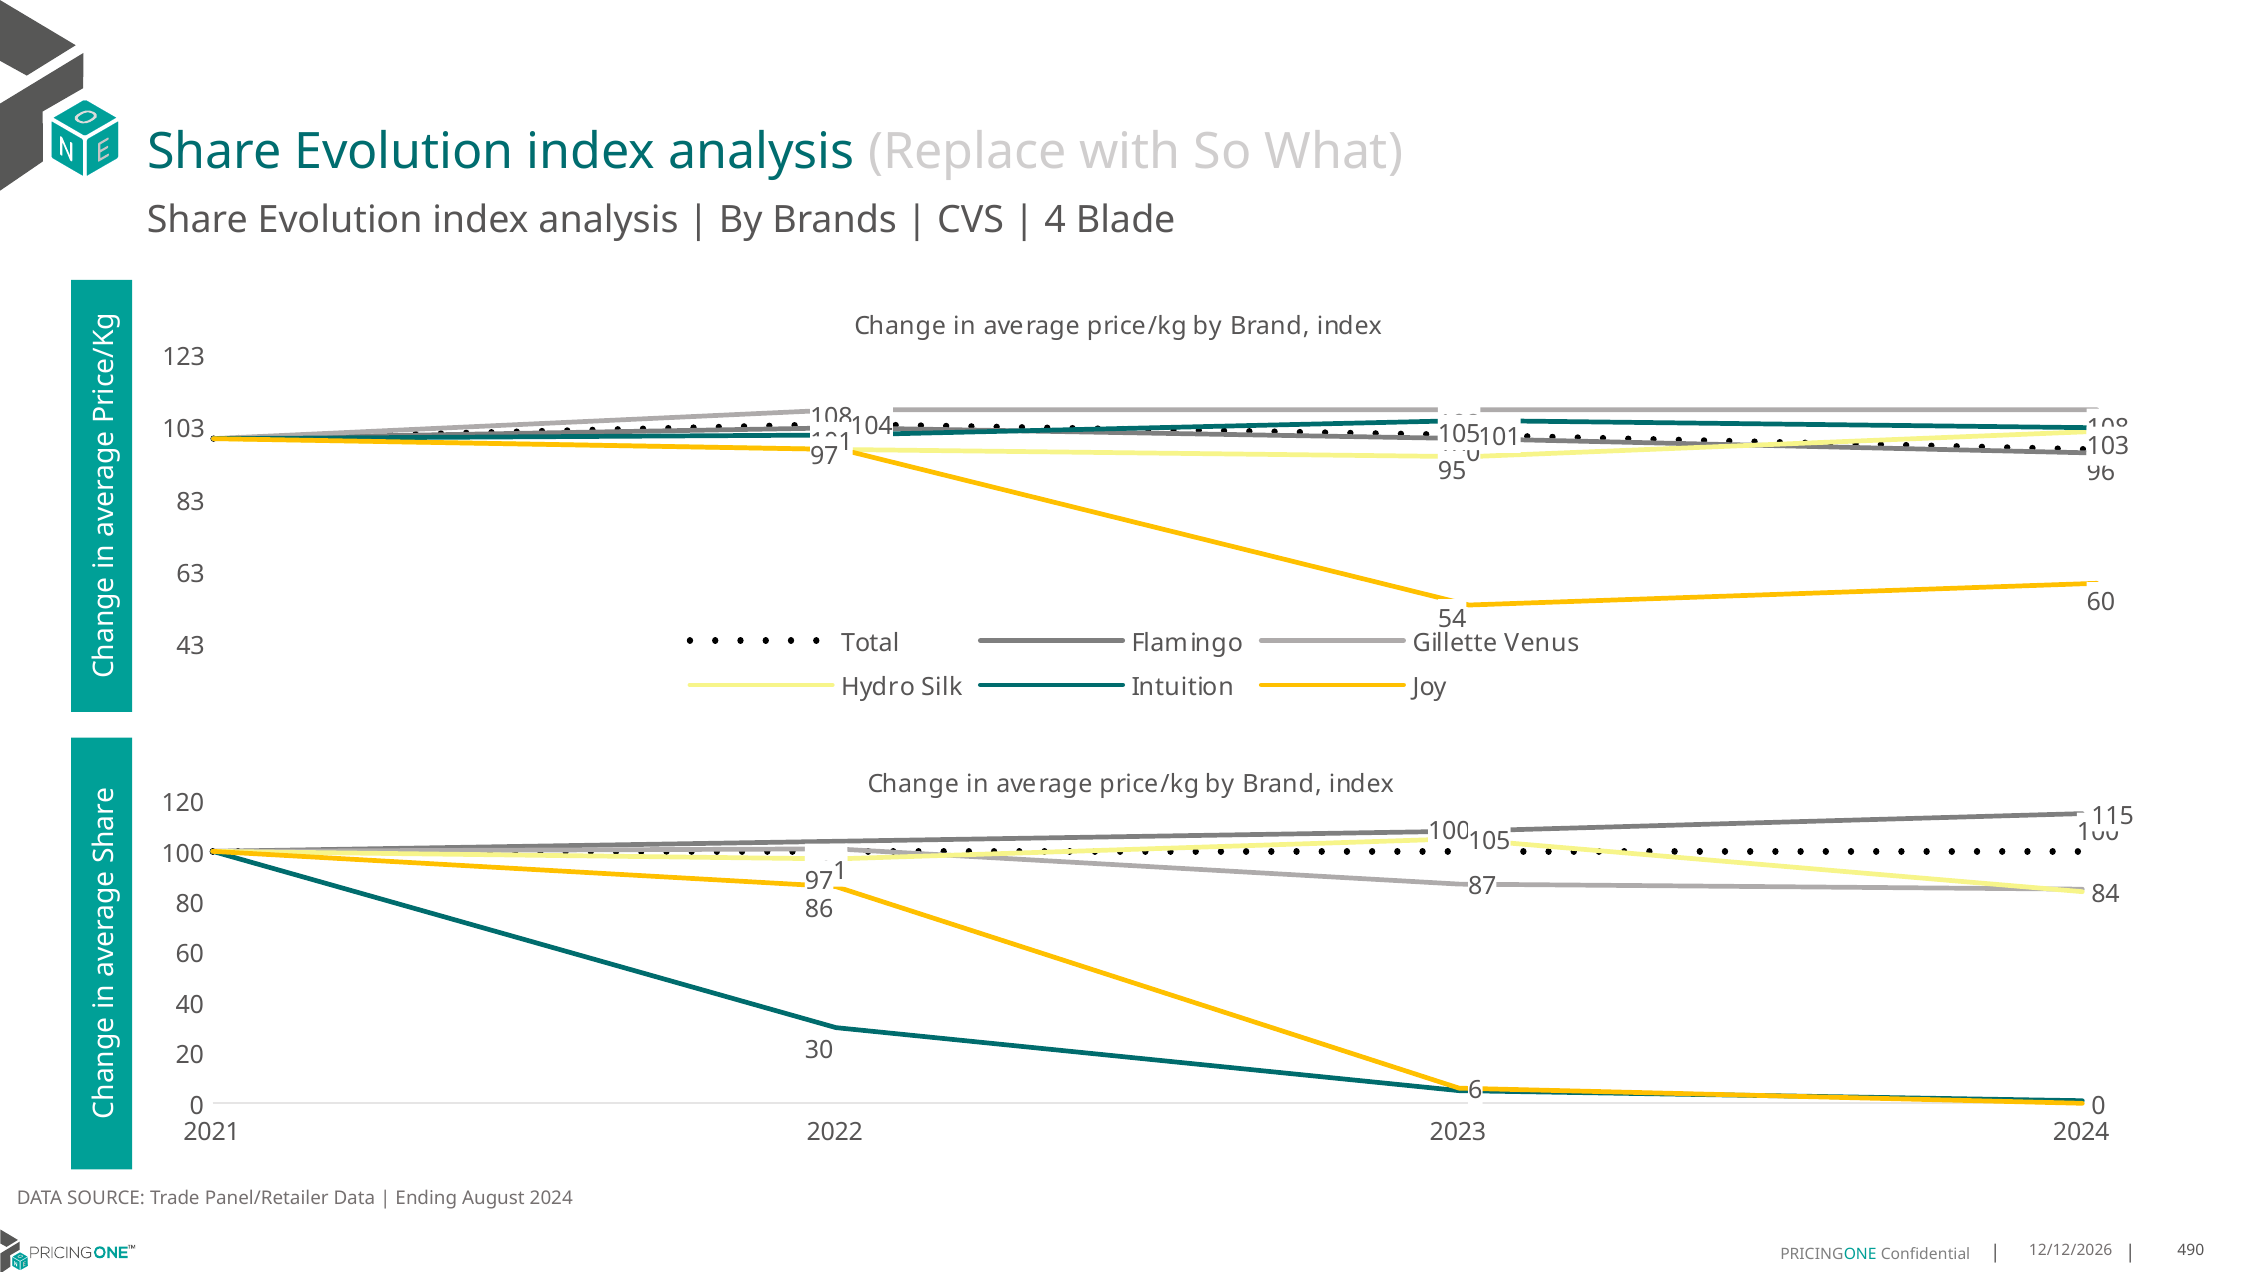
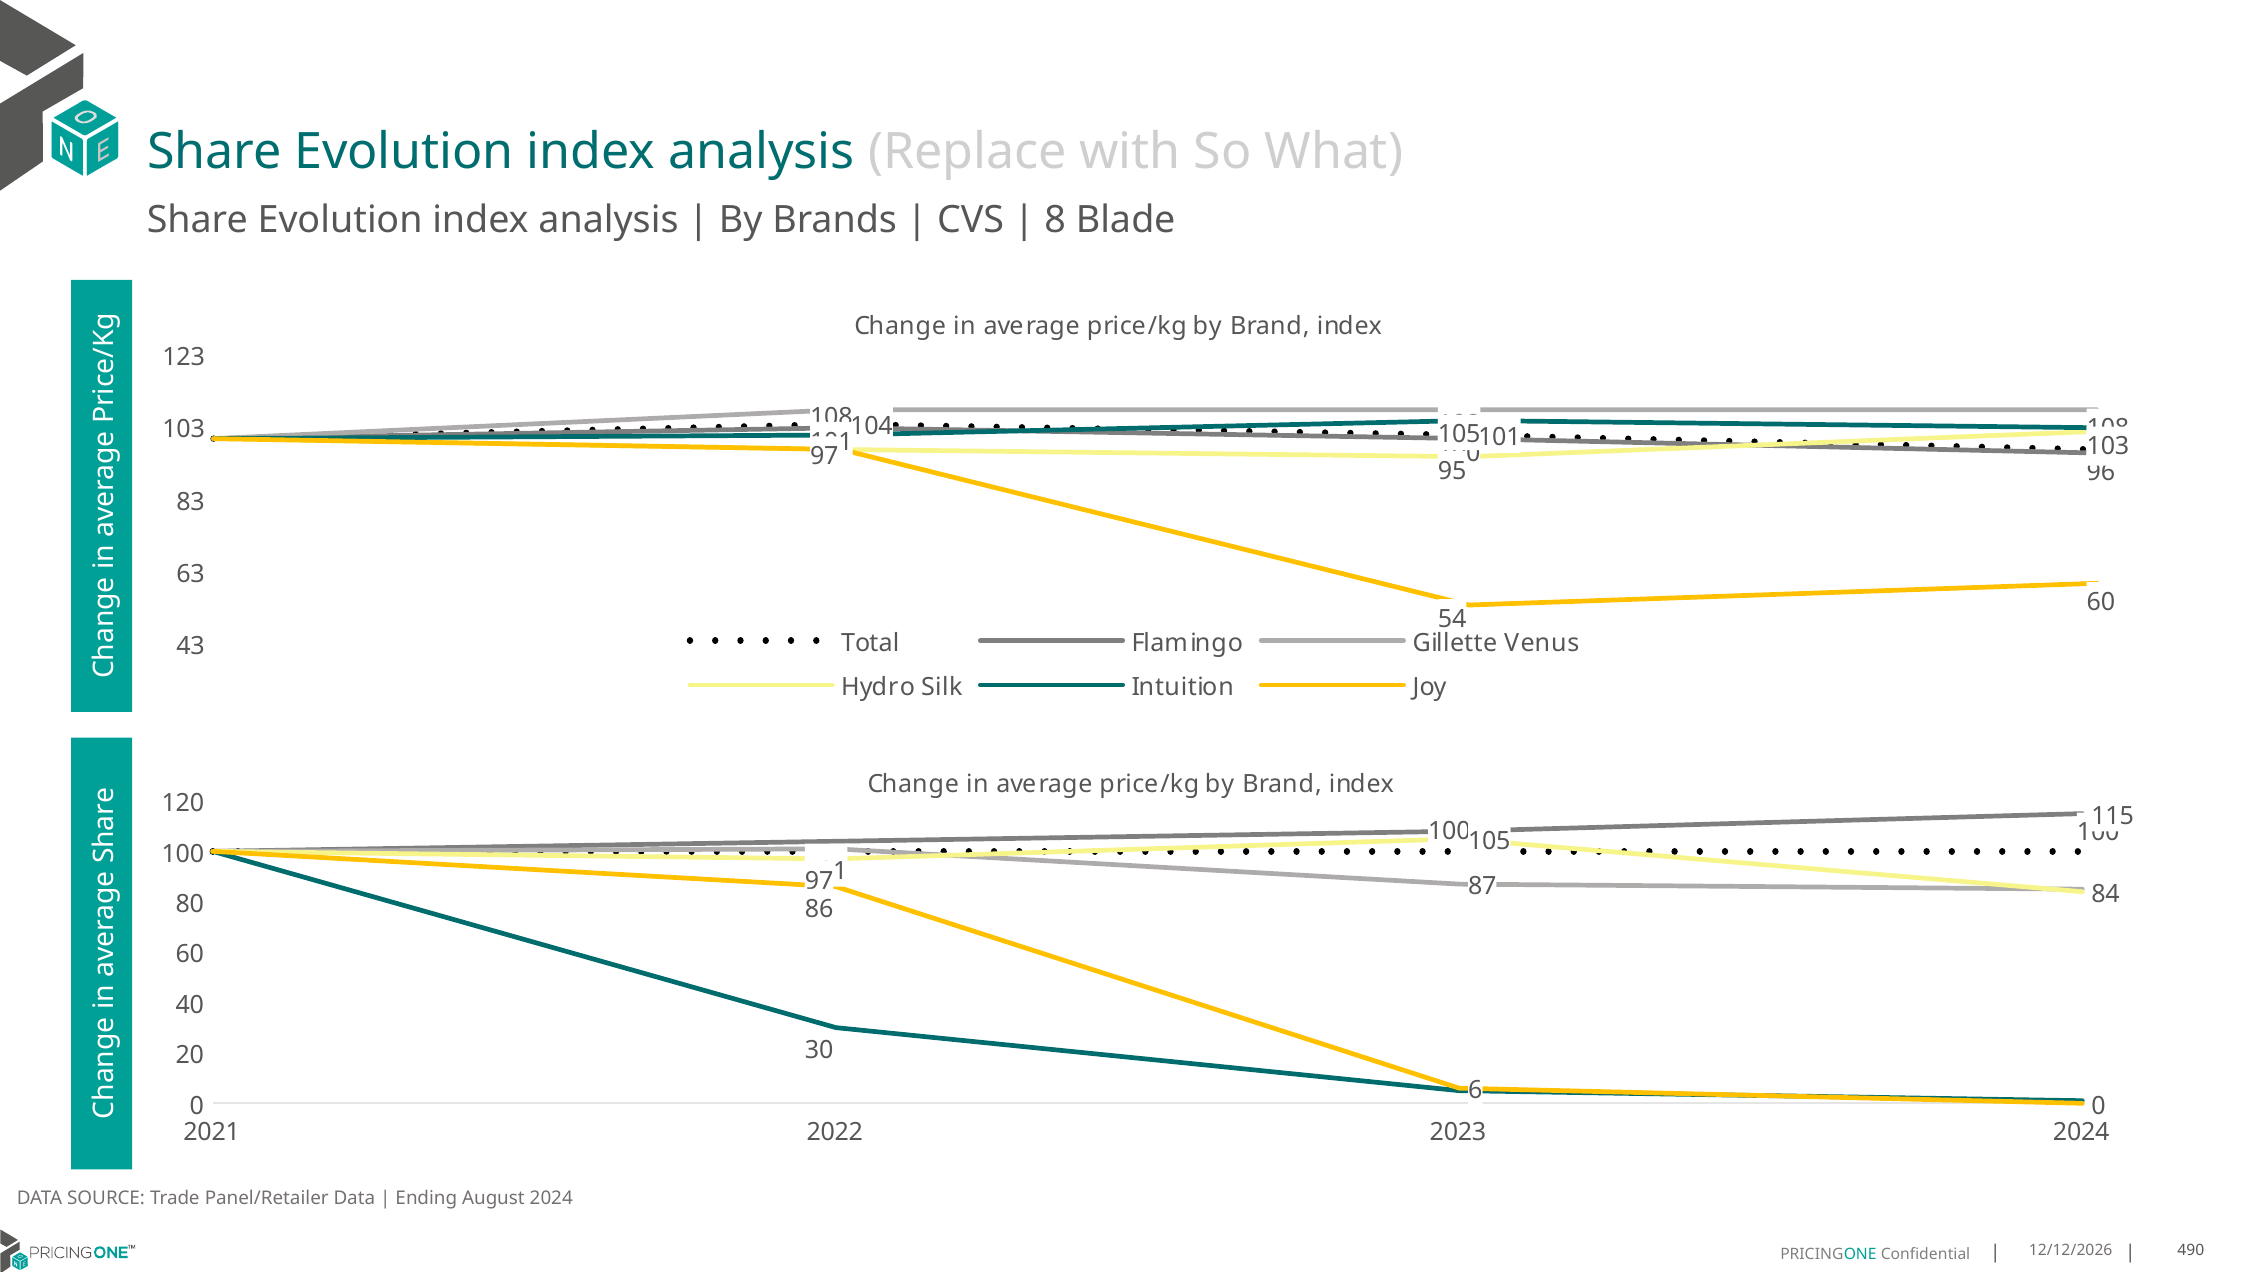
4: 4 -> 8
